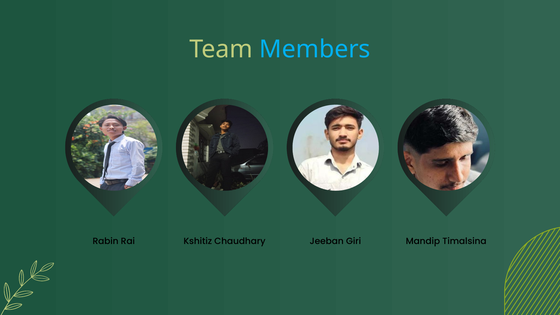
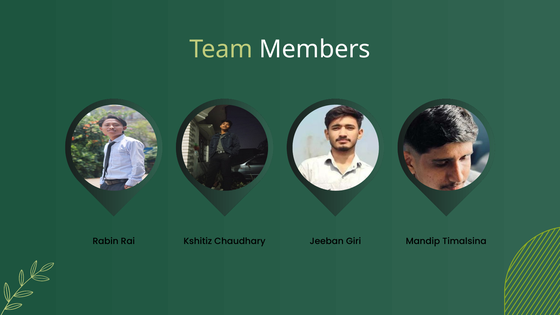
Members colour: light blue -> white
